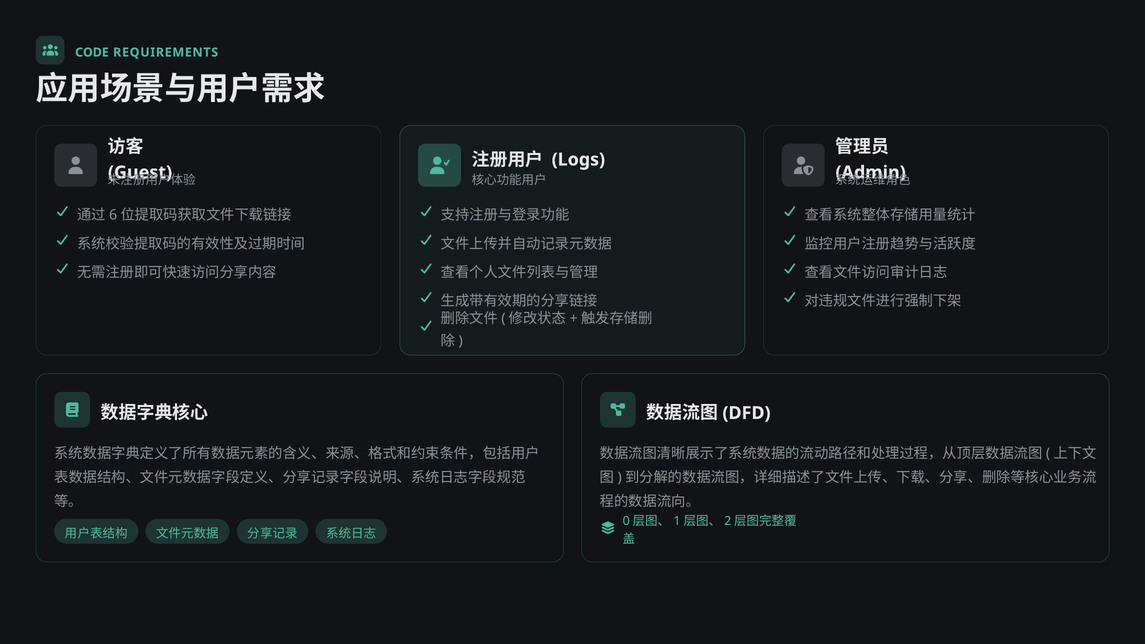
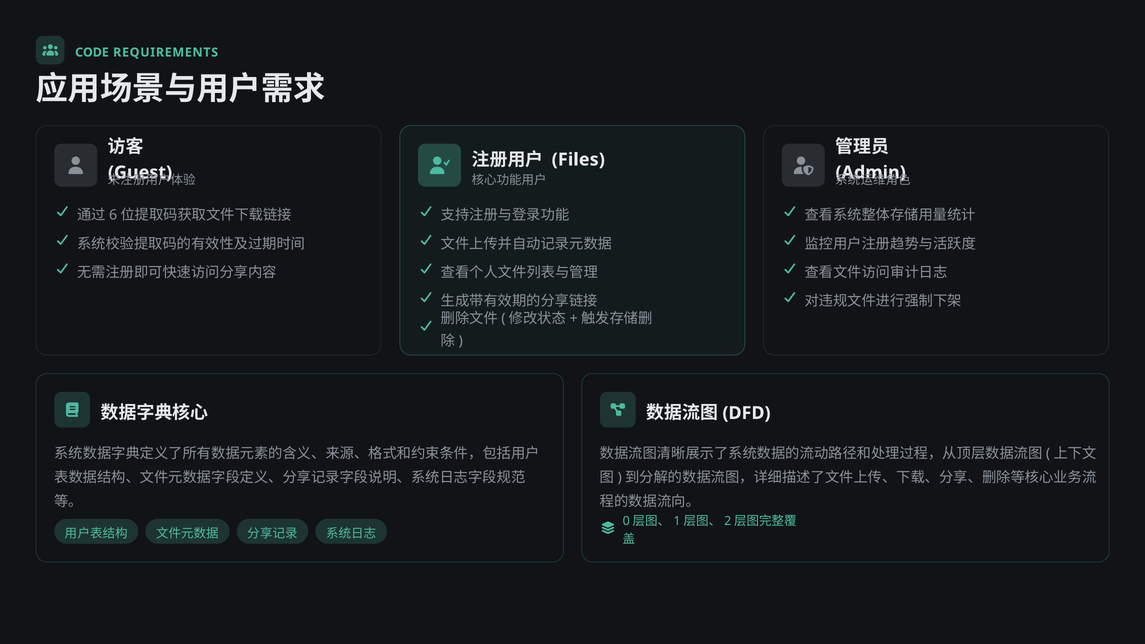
Logs: Logs -> Files
